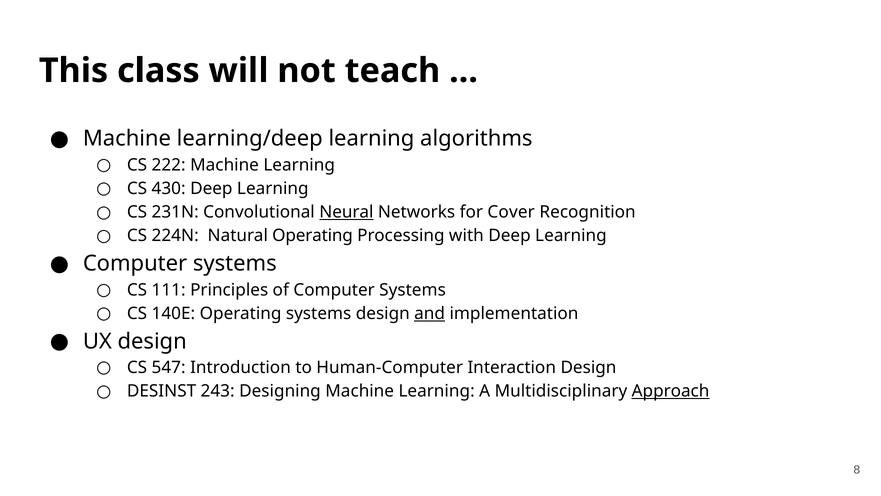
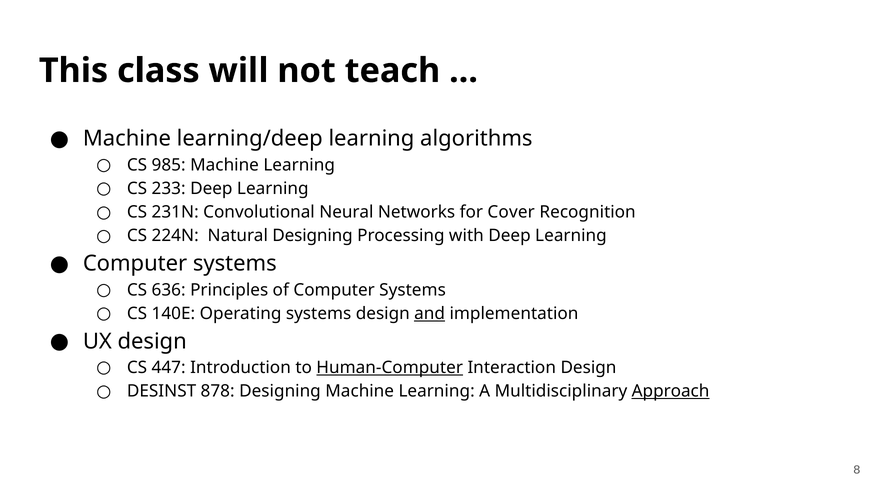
222: 222 -> 985
430: 430 -> 233
Neural underline: present -> none
Natural Operating: Operating -> Designing
111: 111 -> 636
547: 547 -> 447
Human-Computer underline: none -> present
243: 243 -> 878
